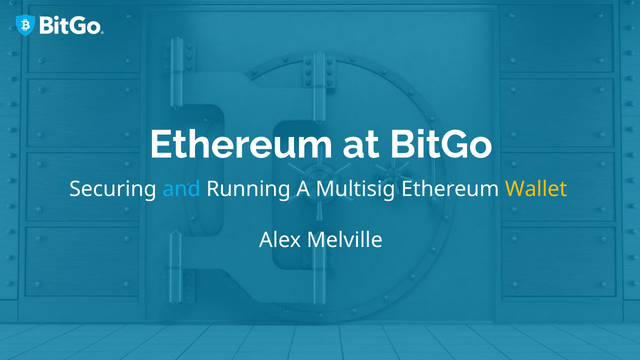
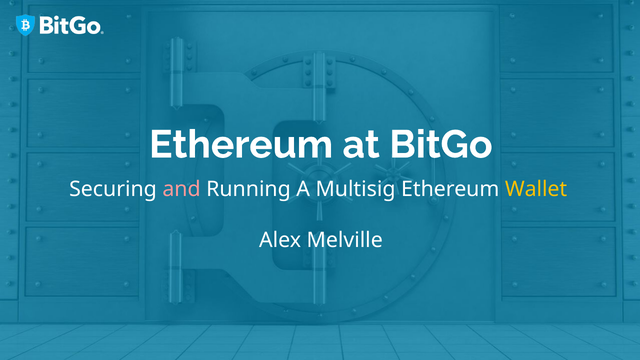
and colour: light blue -> pink
